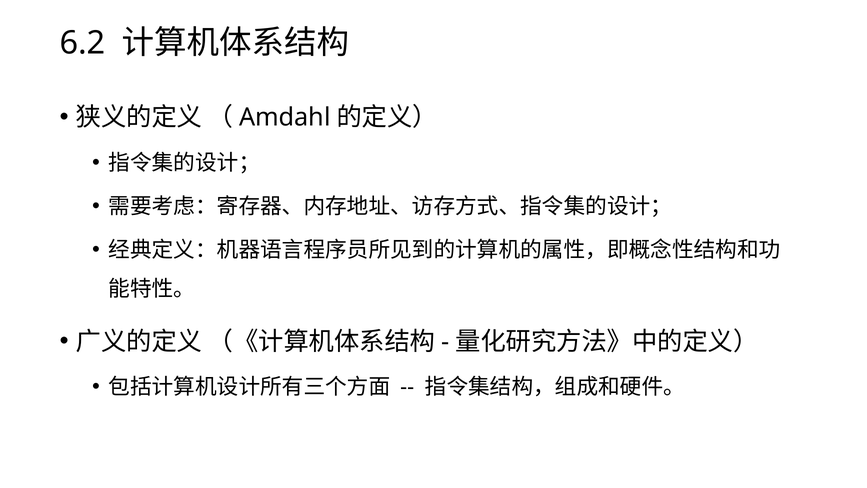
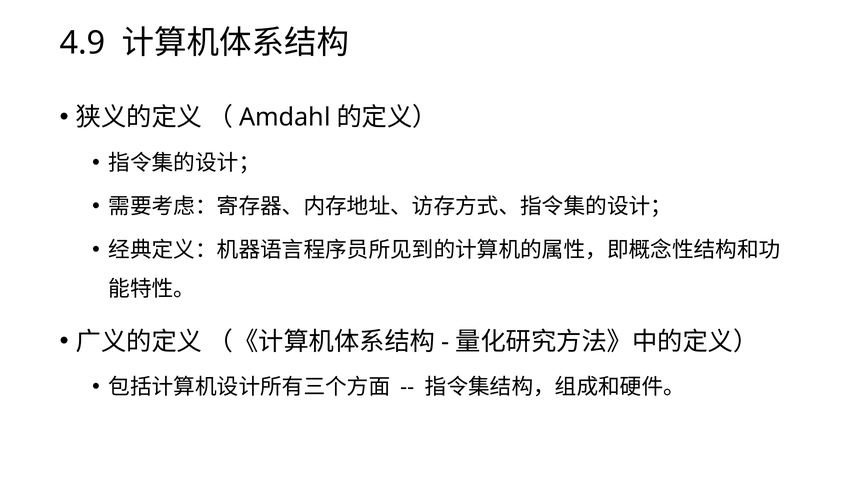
6.2: 6.2 -> 4.9
